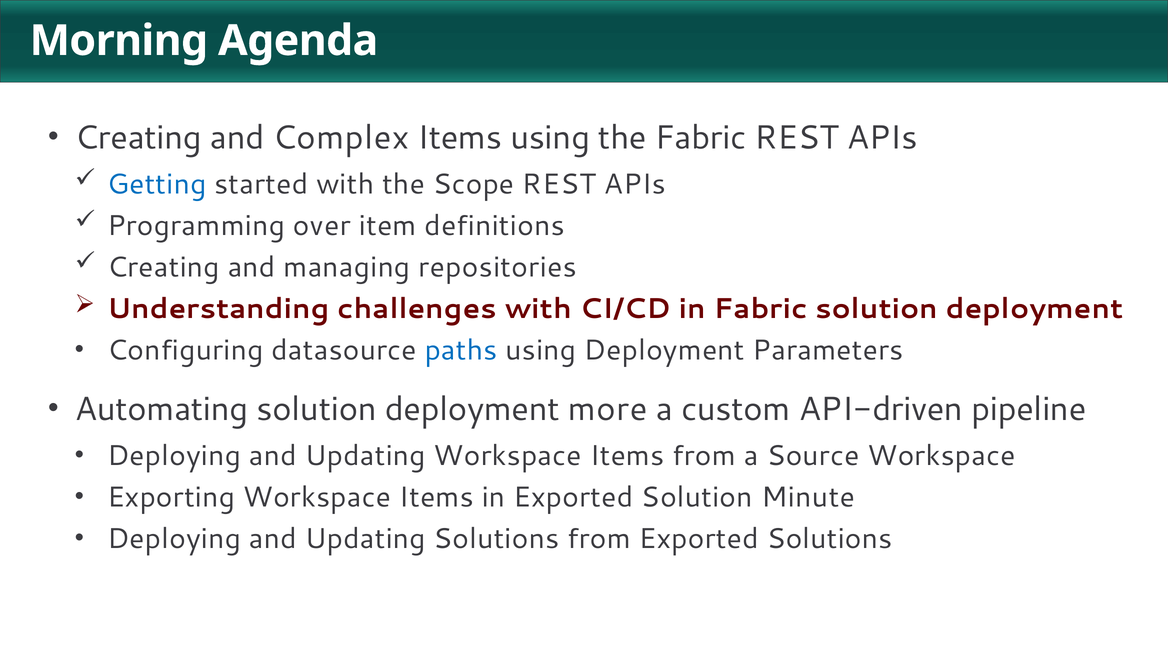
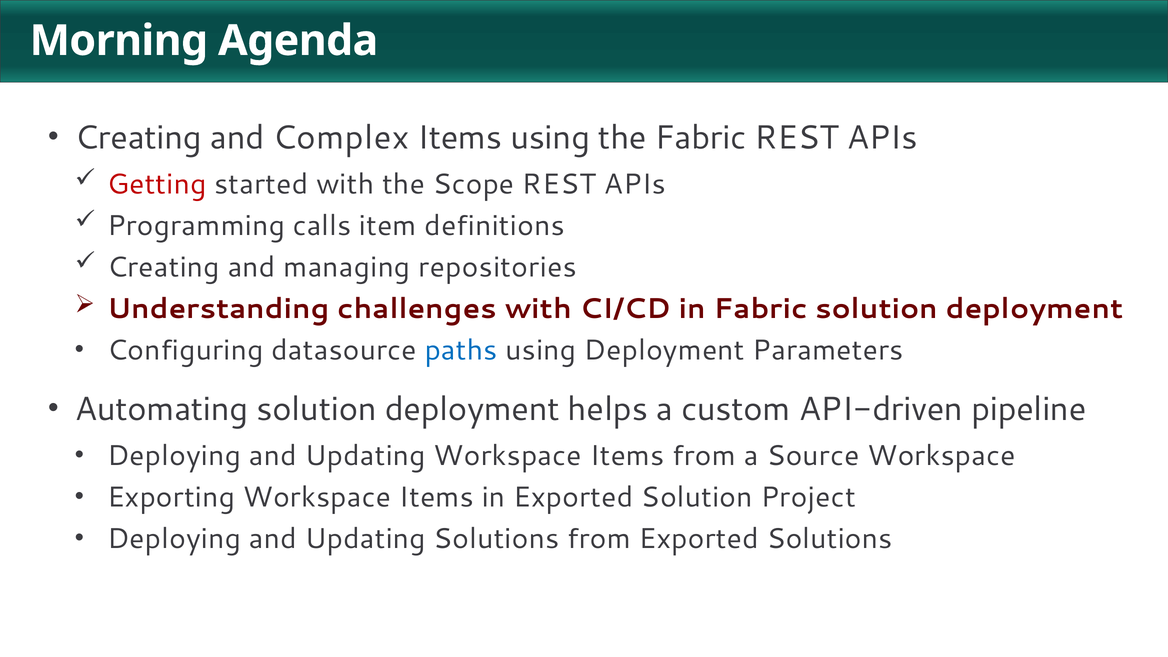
Getting colour: blue -> red
over: over -> calls
more: more -> helps
Minute: Minute -> Project
